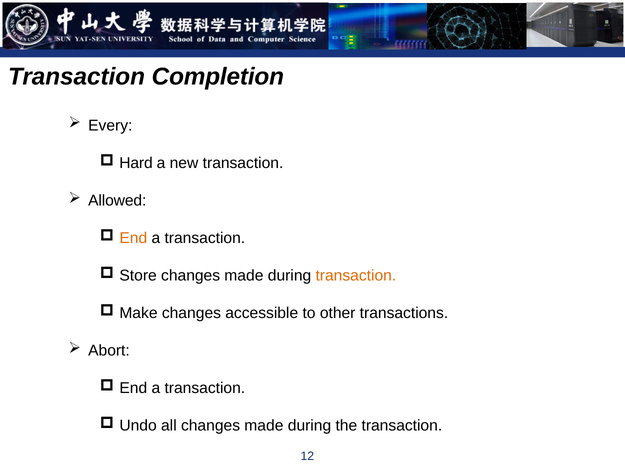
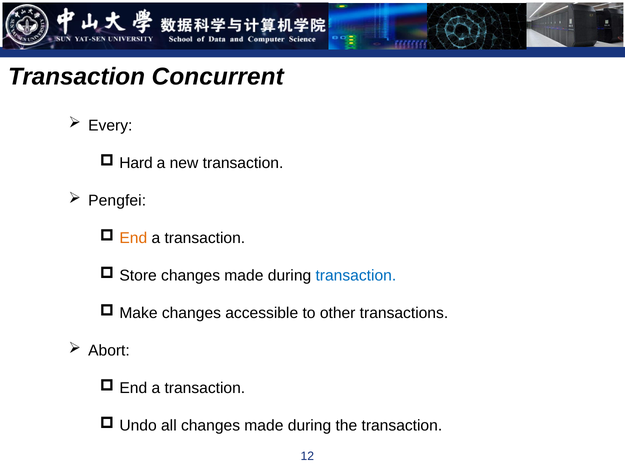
Completion: Completion -> Concurrent
Allowed: Allowed -> Pengfei
transaction at (356, 275) colour: orange -> blue
